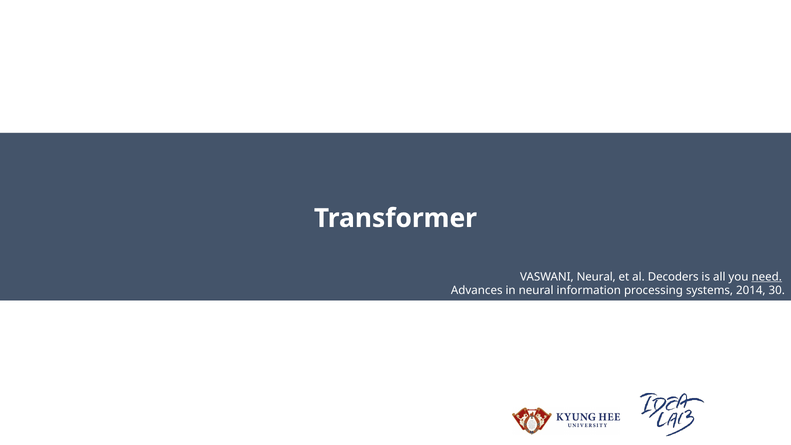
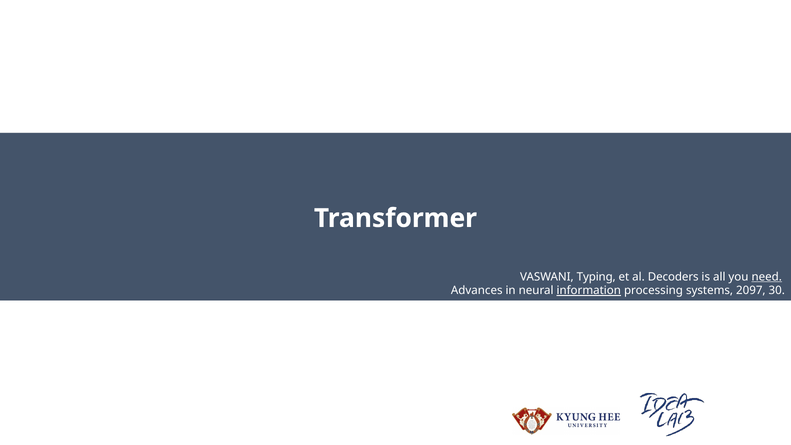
VASWANI Neural: Neural -> Typing
information underline: none -> present
2014: 2014 -> 2097
